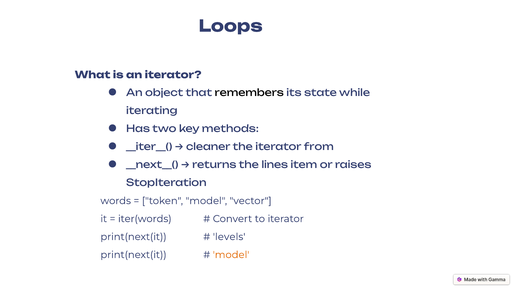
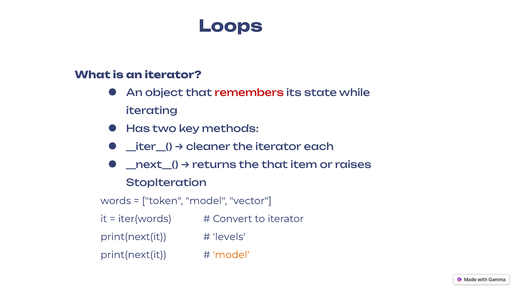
remembers colour: black -> red
from: from -> each
the lines: lines -> that
